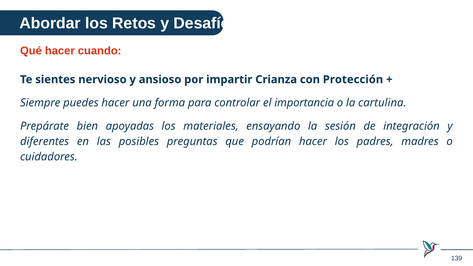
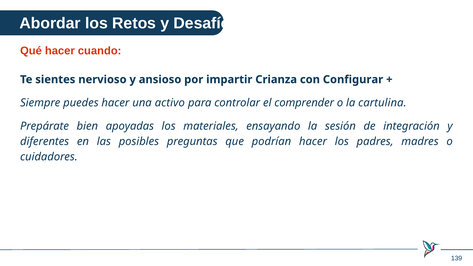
Protección: Protección -> Configurar
forma: forma -> activo
importancia: importancia -> comprender
